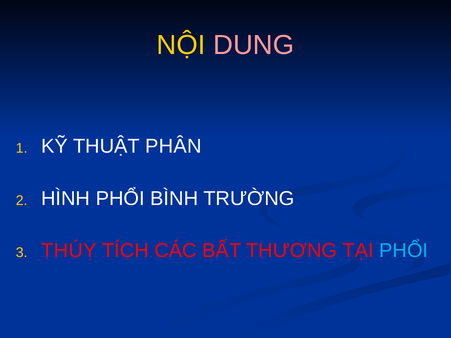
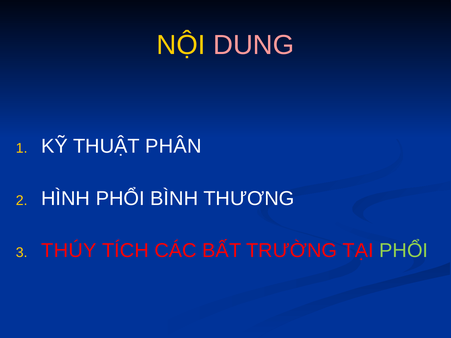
TRƯỜNG: TRƯỜNG -> THƯƠNG
THƯƠNG: THƯƠNG -> TRƯỜNG
PHỔI at (404, 251) colour: light blue -> light green
